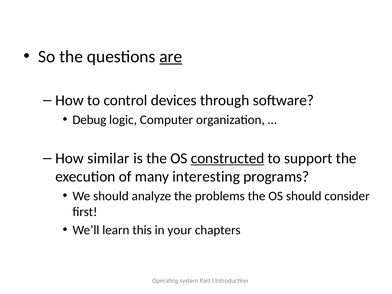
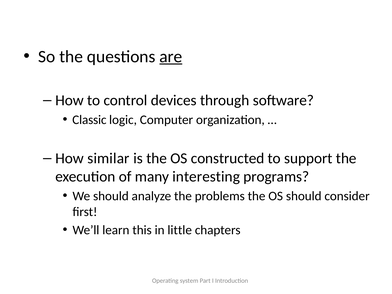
Debug: Debug -> Classic
constructed underline: present -> none
your: your -> little
